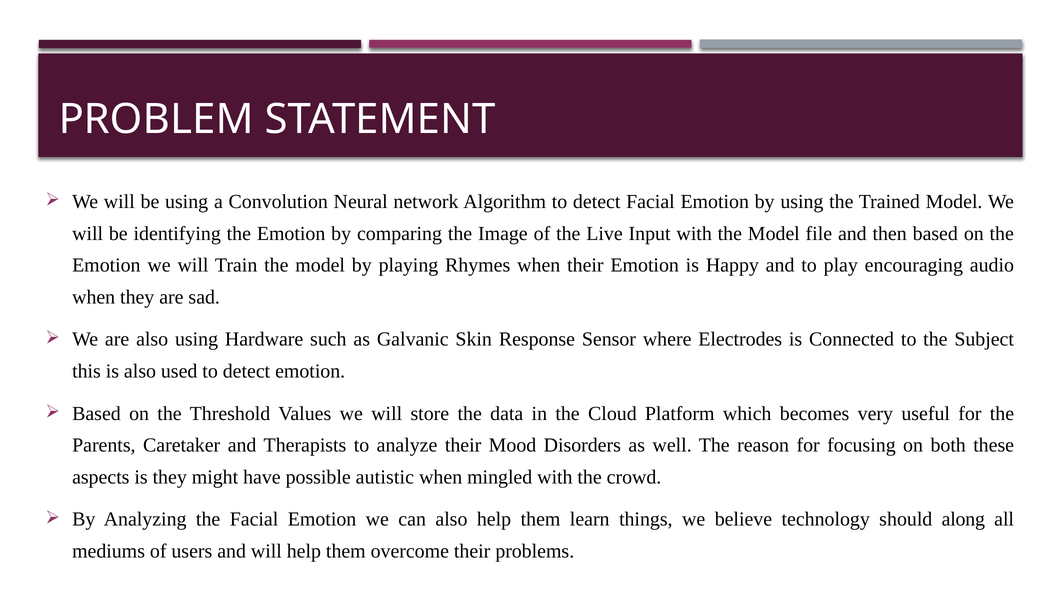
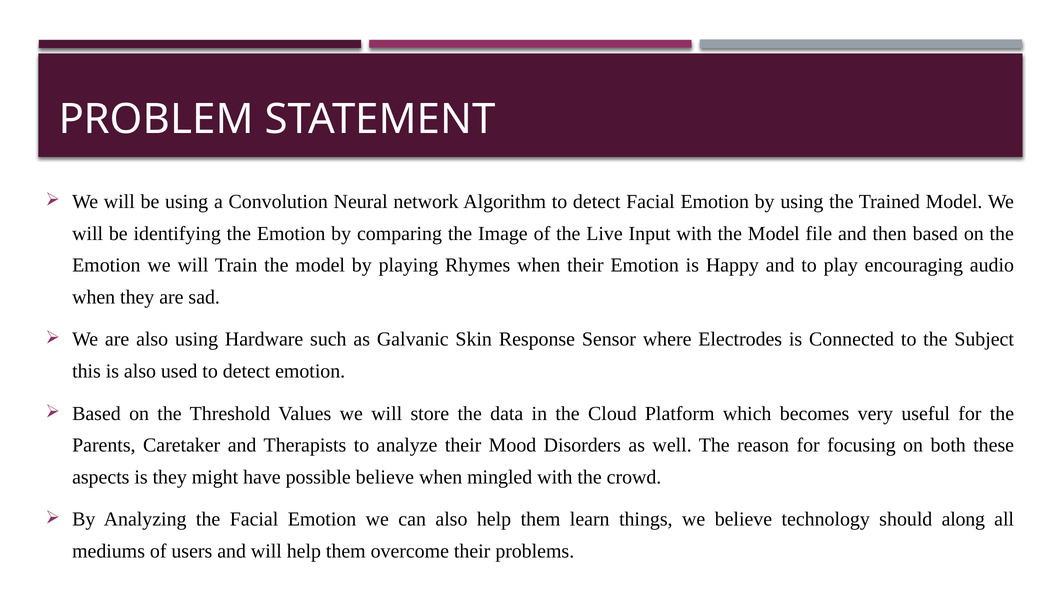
possible autistic: autistic -> believe
